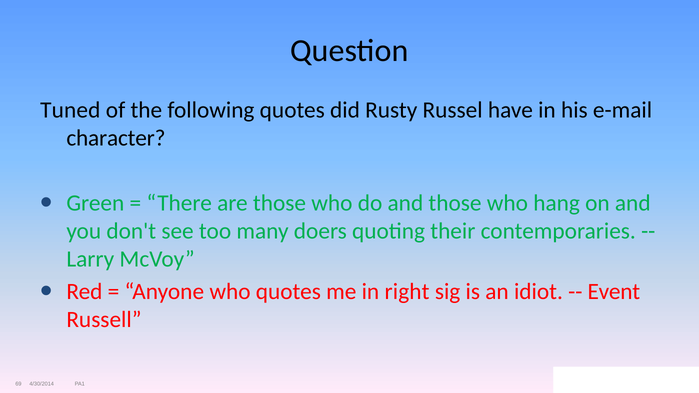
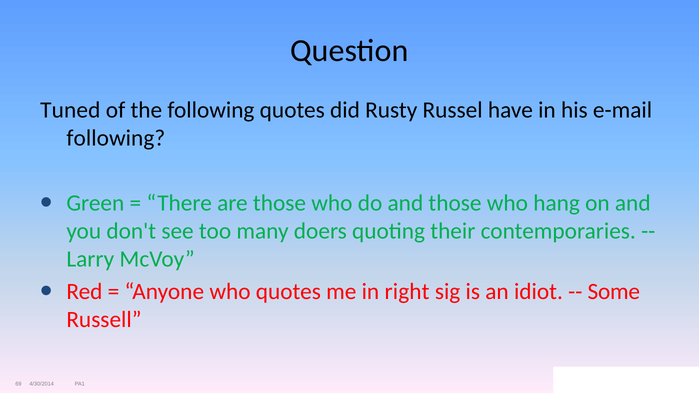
character at (116, 138): character -> following
Event: Event -> Some
